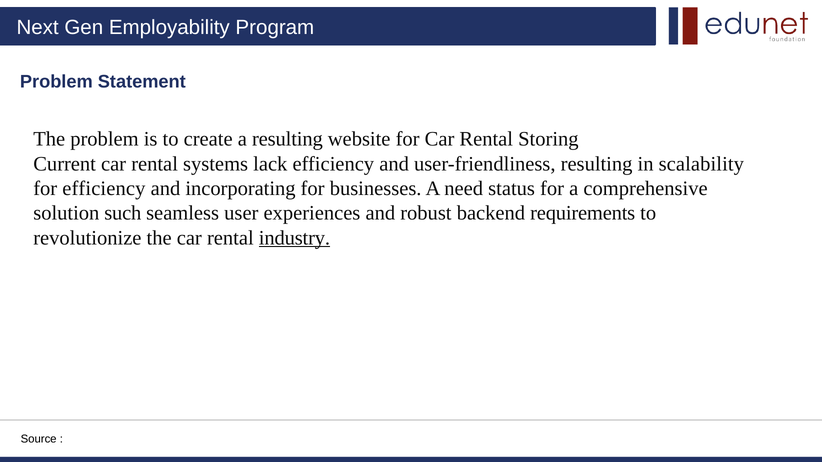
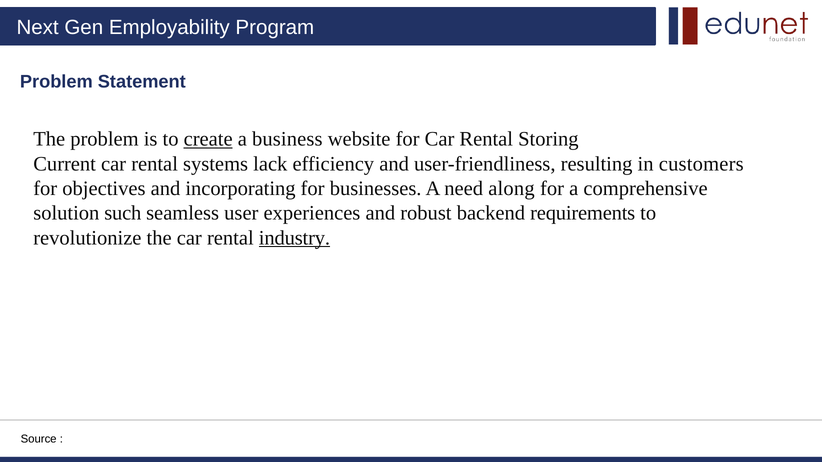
create underline: none -> present
a resulting: resulting -> business
scalability: scalability -> customers
for efficiency: efficiency -> objectives
status: status -> along
